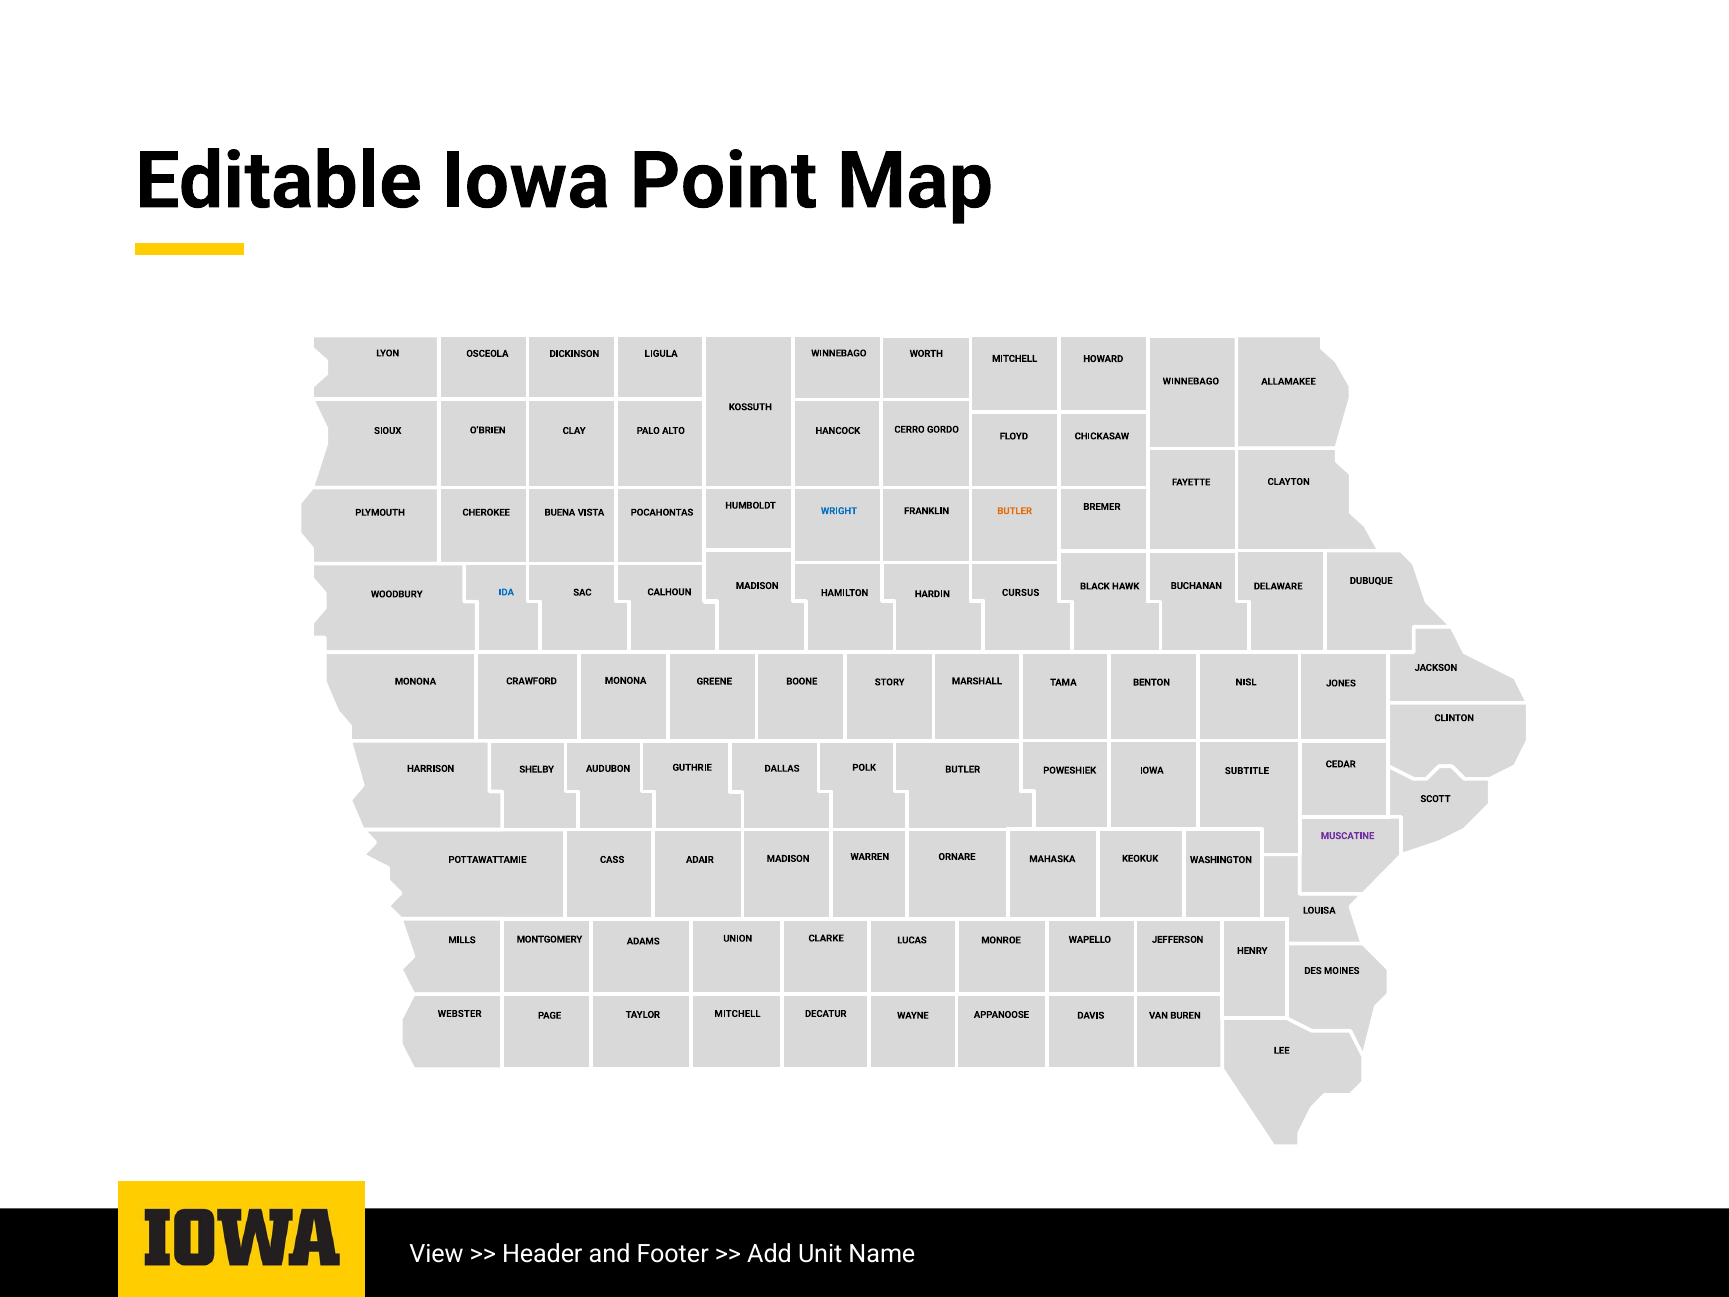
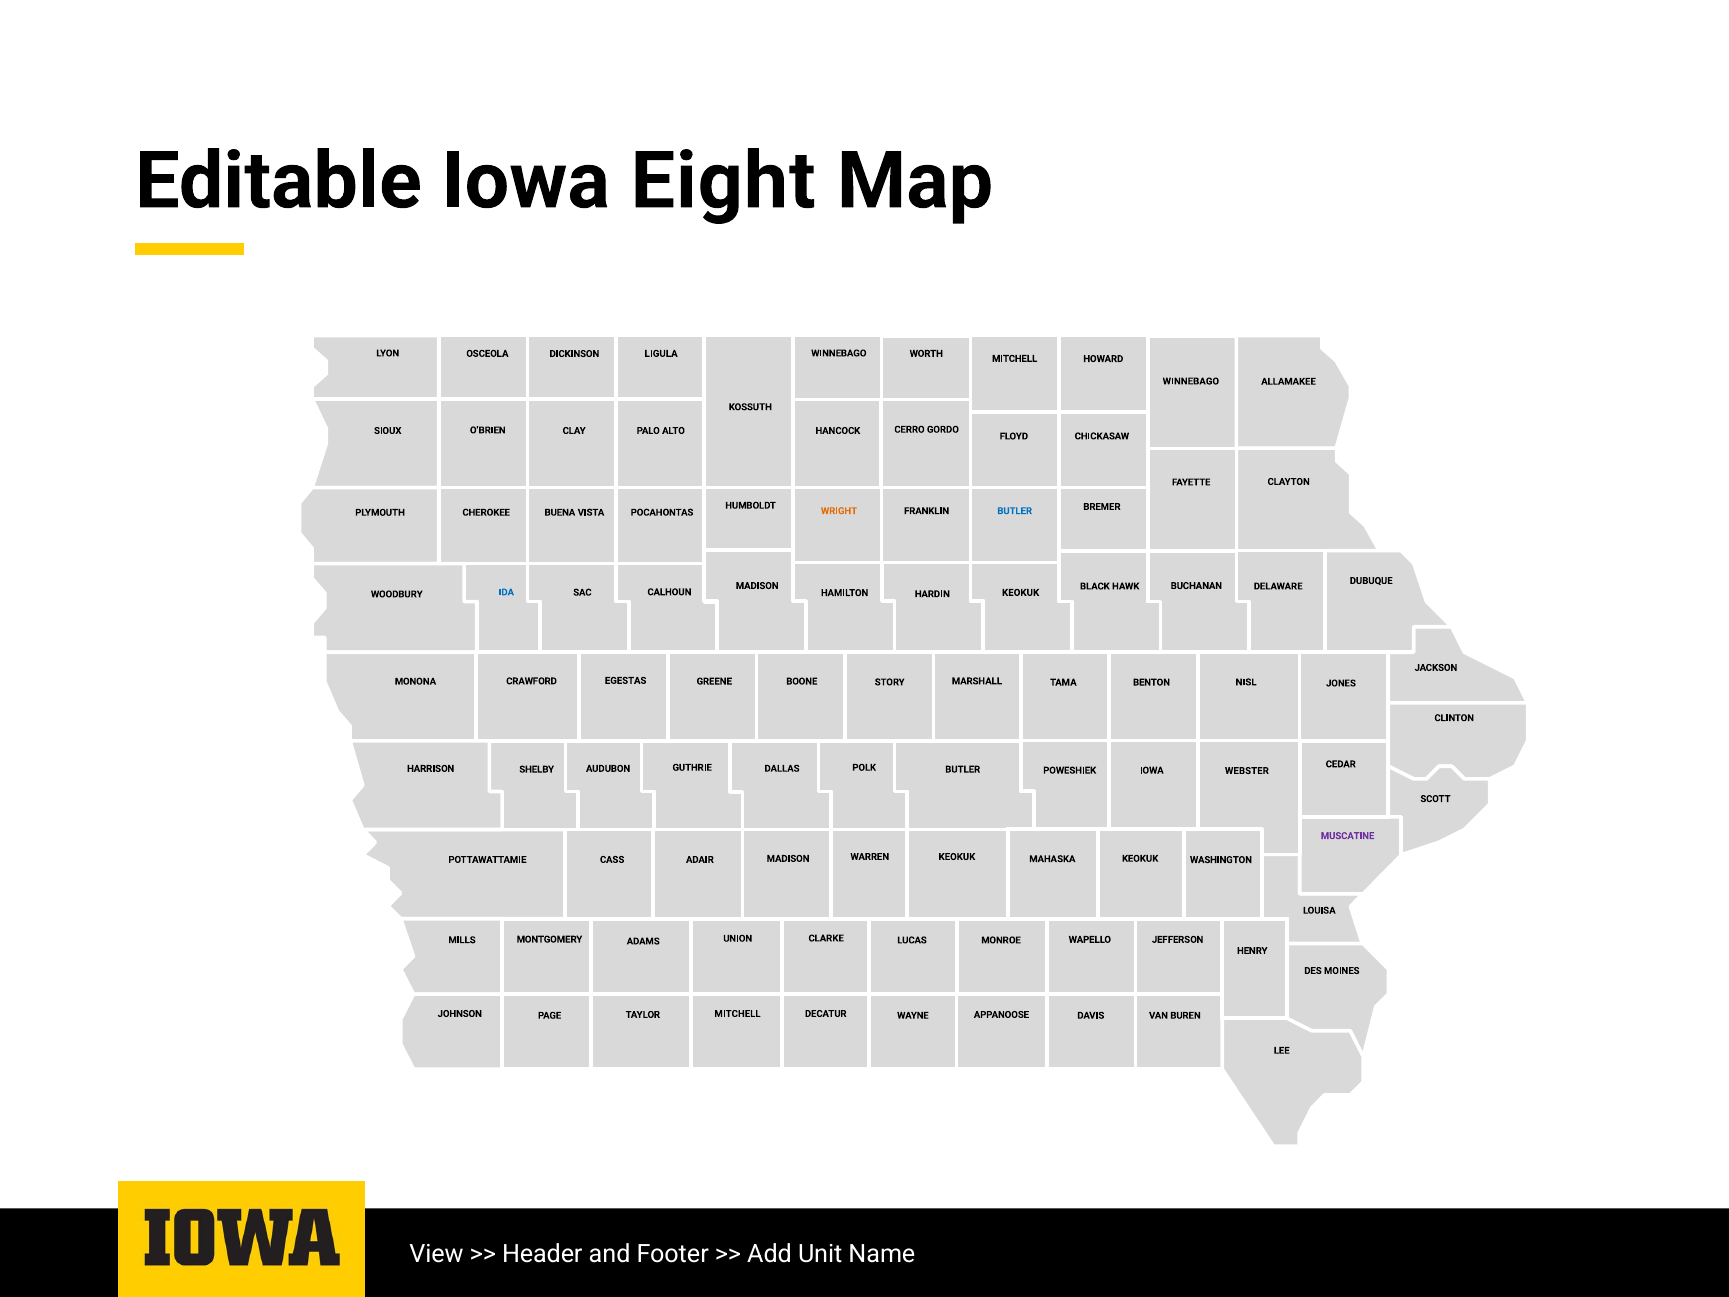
Point: Point -> Eight
WRIGHT colour: blue -> orange
BUTLER at (1015, 511) colour: orange -> blue
HARDIN CURSUS: CURSUS -> KEOKUK
MONONA at (626, 680): MONONA -> EGESTAS
SUBTITLE: SUBTITLE -> WEBSTER
WARREN ORNARE: ORNARE -> KEOKUK
WEBSTER: WEBSTER -> JOHNSON
